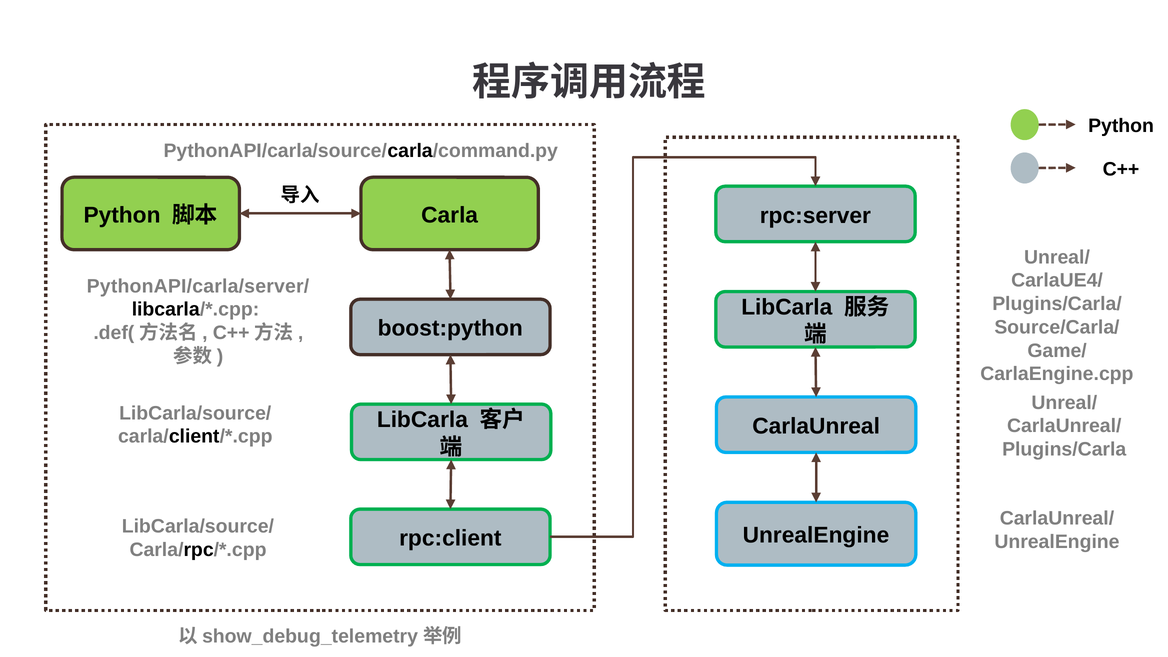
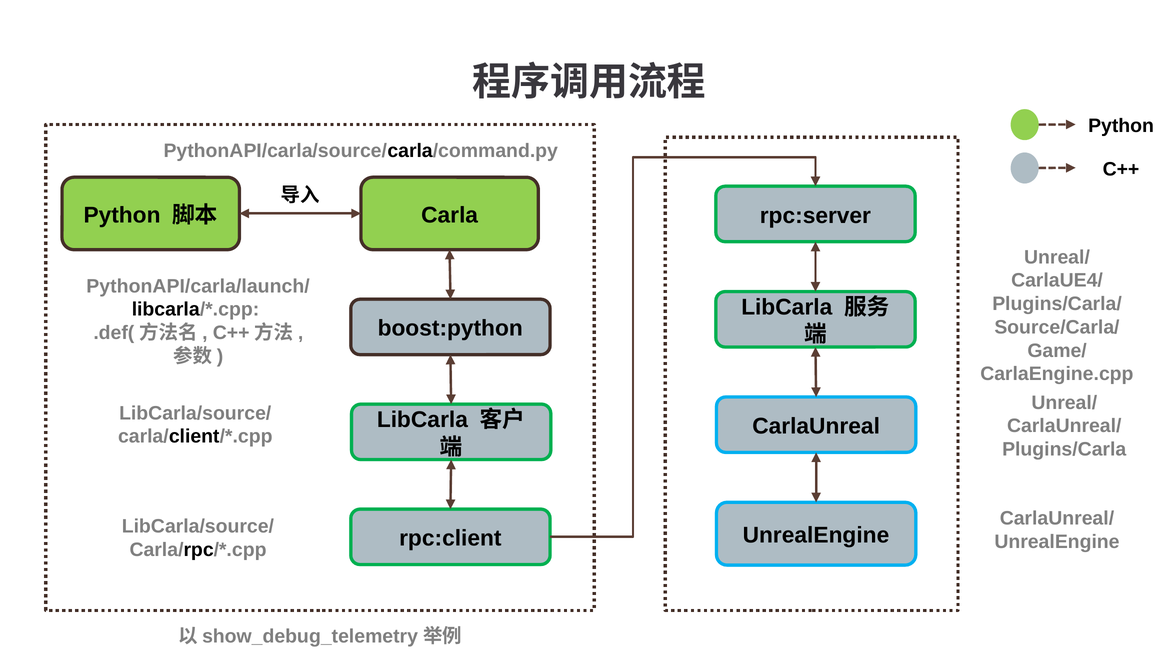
PythonAPI/carla/server/: PythonAPI/carla/server/ -> PythonAPI/carla/launch/
